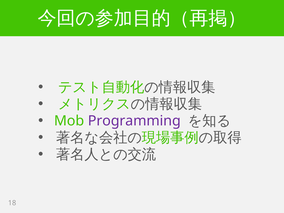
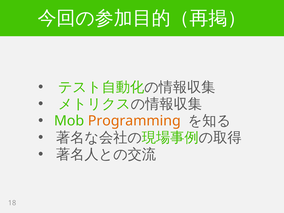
Programming colour: purple -> orange
